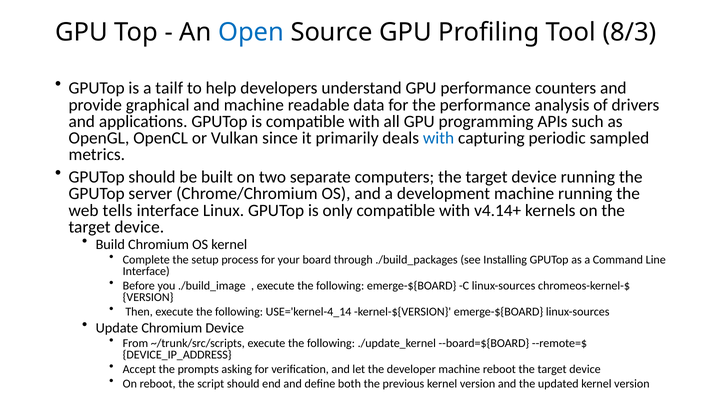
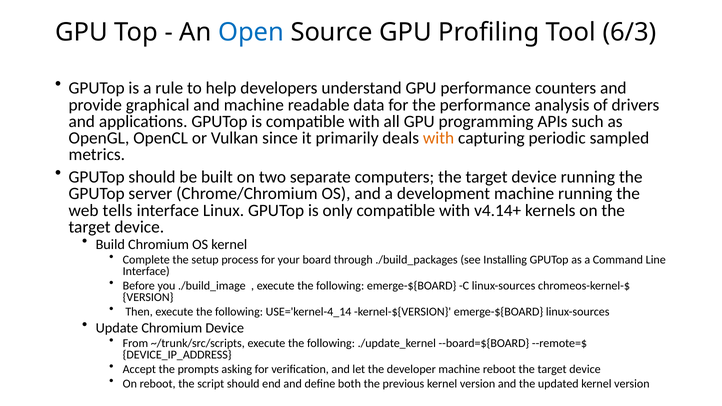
8/3: 8/3 -> 6/3
tailf: tailf -> rule
with at (439, 138) colour: blue -> orange
